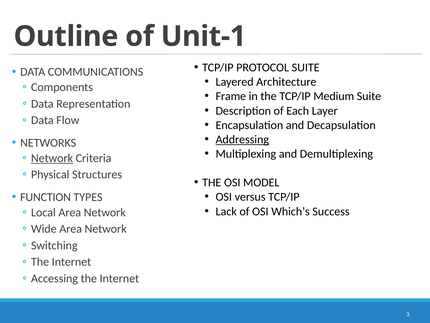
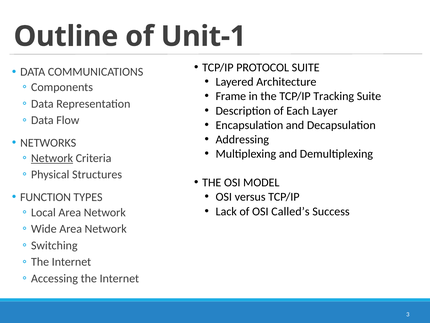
Medium: Medium -> Tracking
Addressing underline: present -> none
Which’s: Which’s -> Called’s
